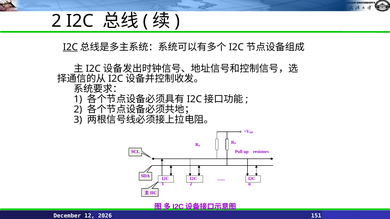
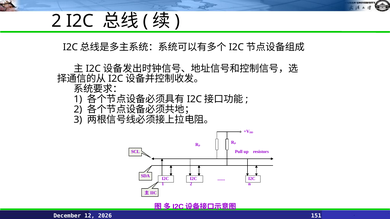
I2C at (70, 47) underline: present -> none
